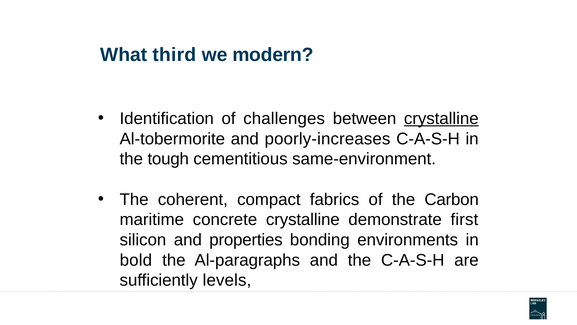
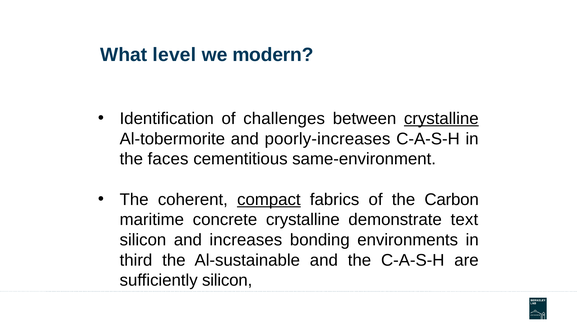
third: third -> level
tough: tough -> faces
compact underline: none -> present
first: first -> text
properties: properties -> increases
bold: bold -> third
Al-paragraphs: Al-paragraphs -> Al-sustainable
sufficiently levels: levels -> silicon
